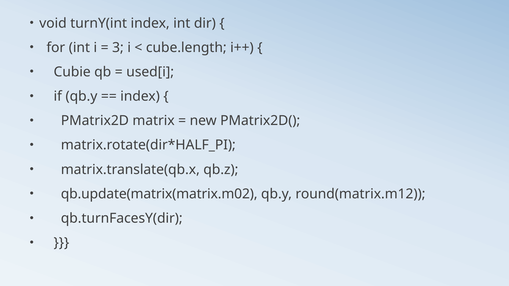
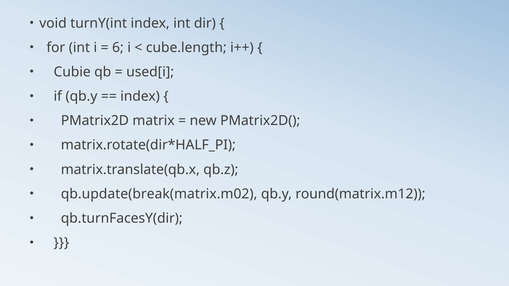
3: 3 -> 6
qb.update(matrix(matrix.m02: qb.update(matrix(matrix.m02 -> qb.update(break(matrix.m02
